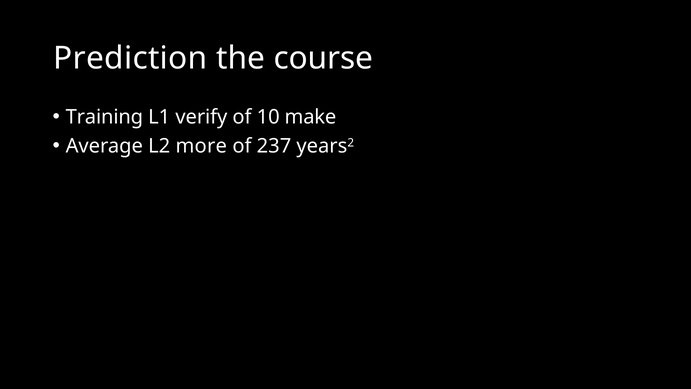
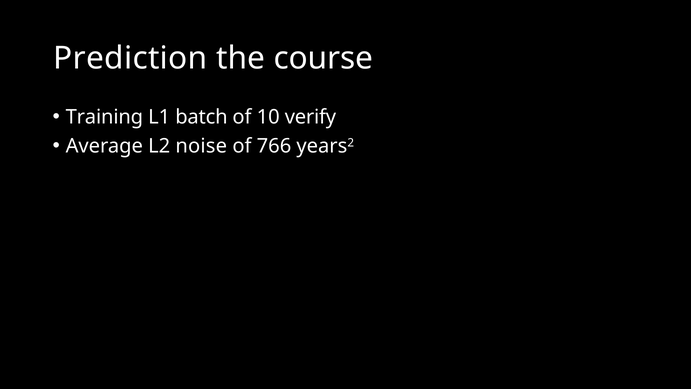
verify: verify -> batch
make: make -> verify
more: more -> noise
237: 237 -> 766
